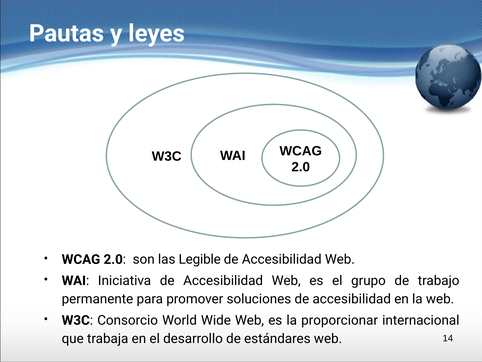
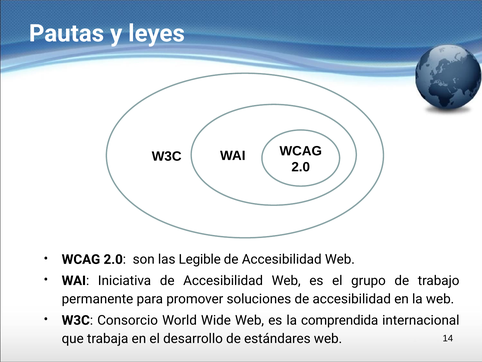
proporcionar: proporcionar -> comprendida
